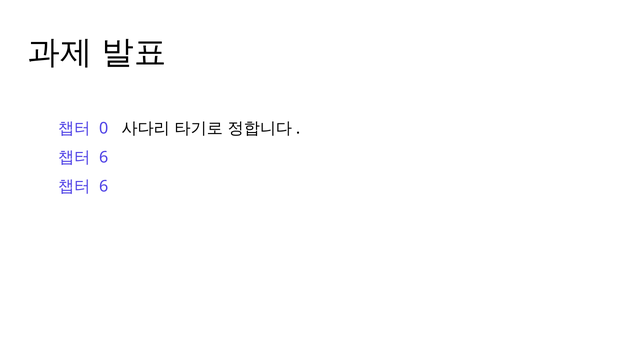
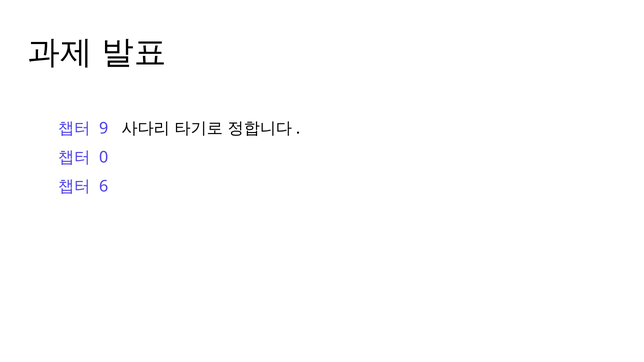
0: 0 -> 9
6 at (104, 158): 6 -> 0
